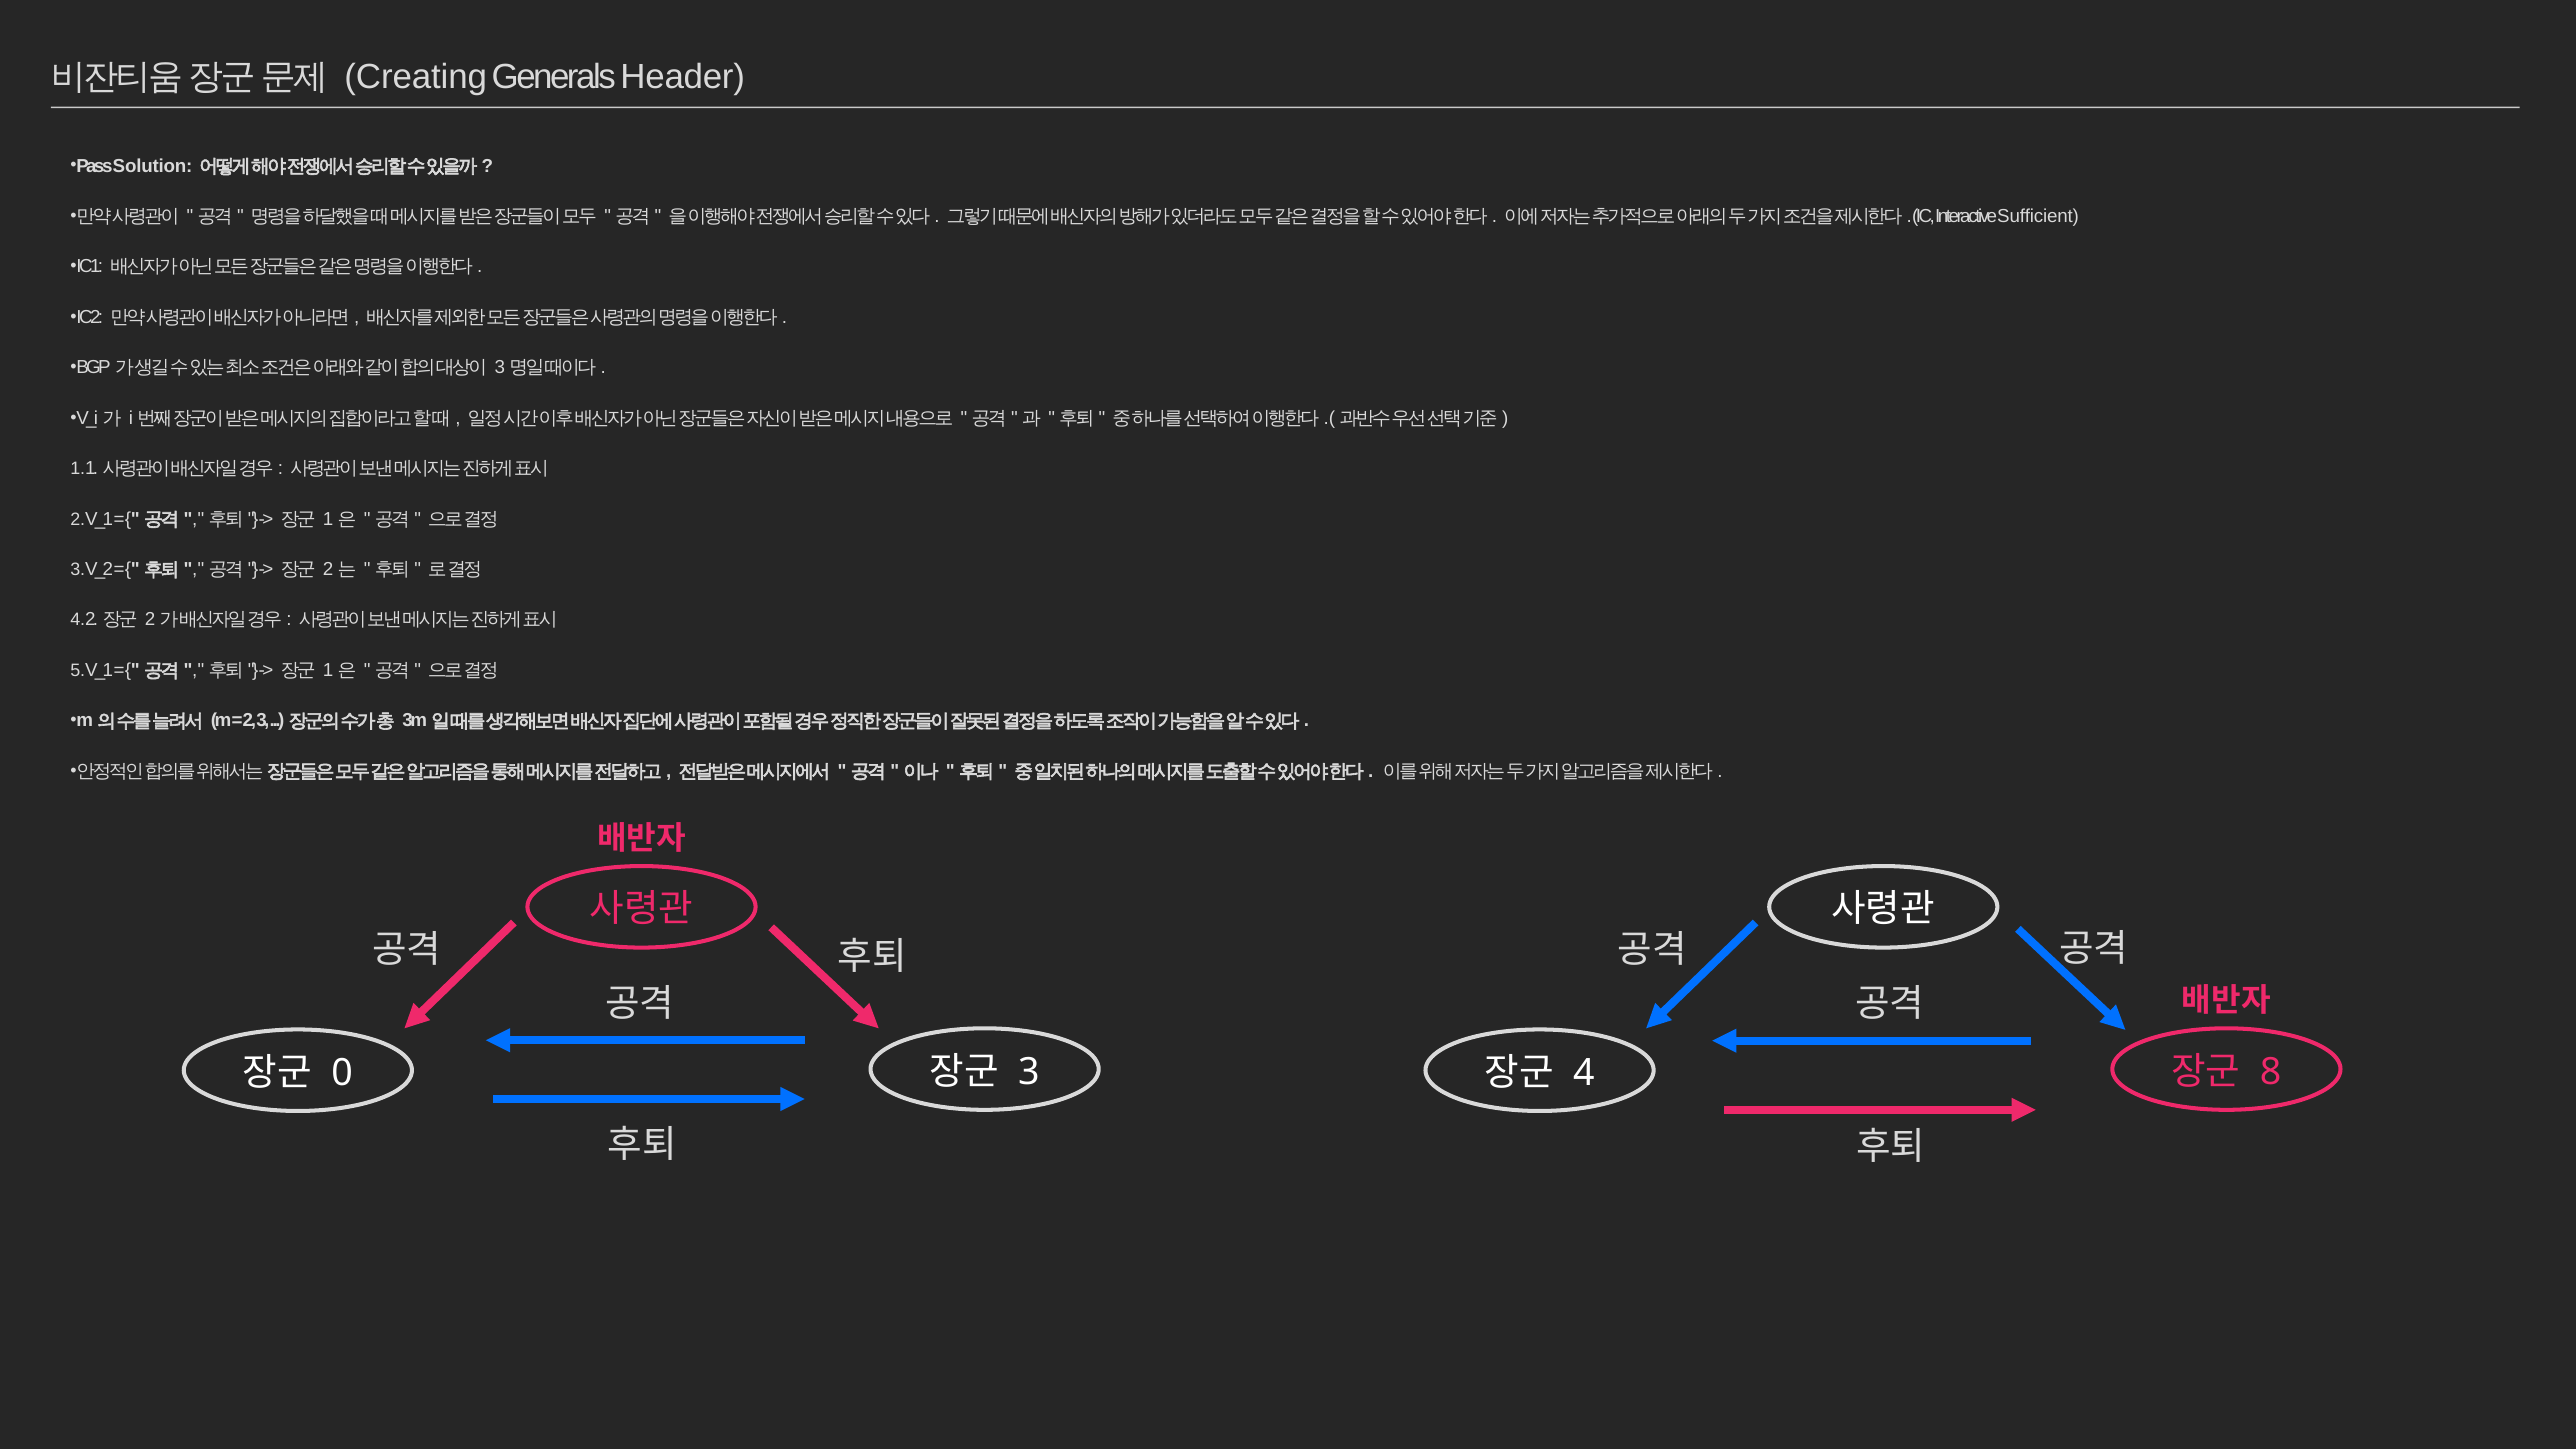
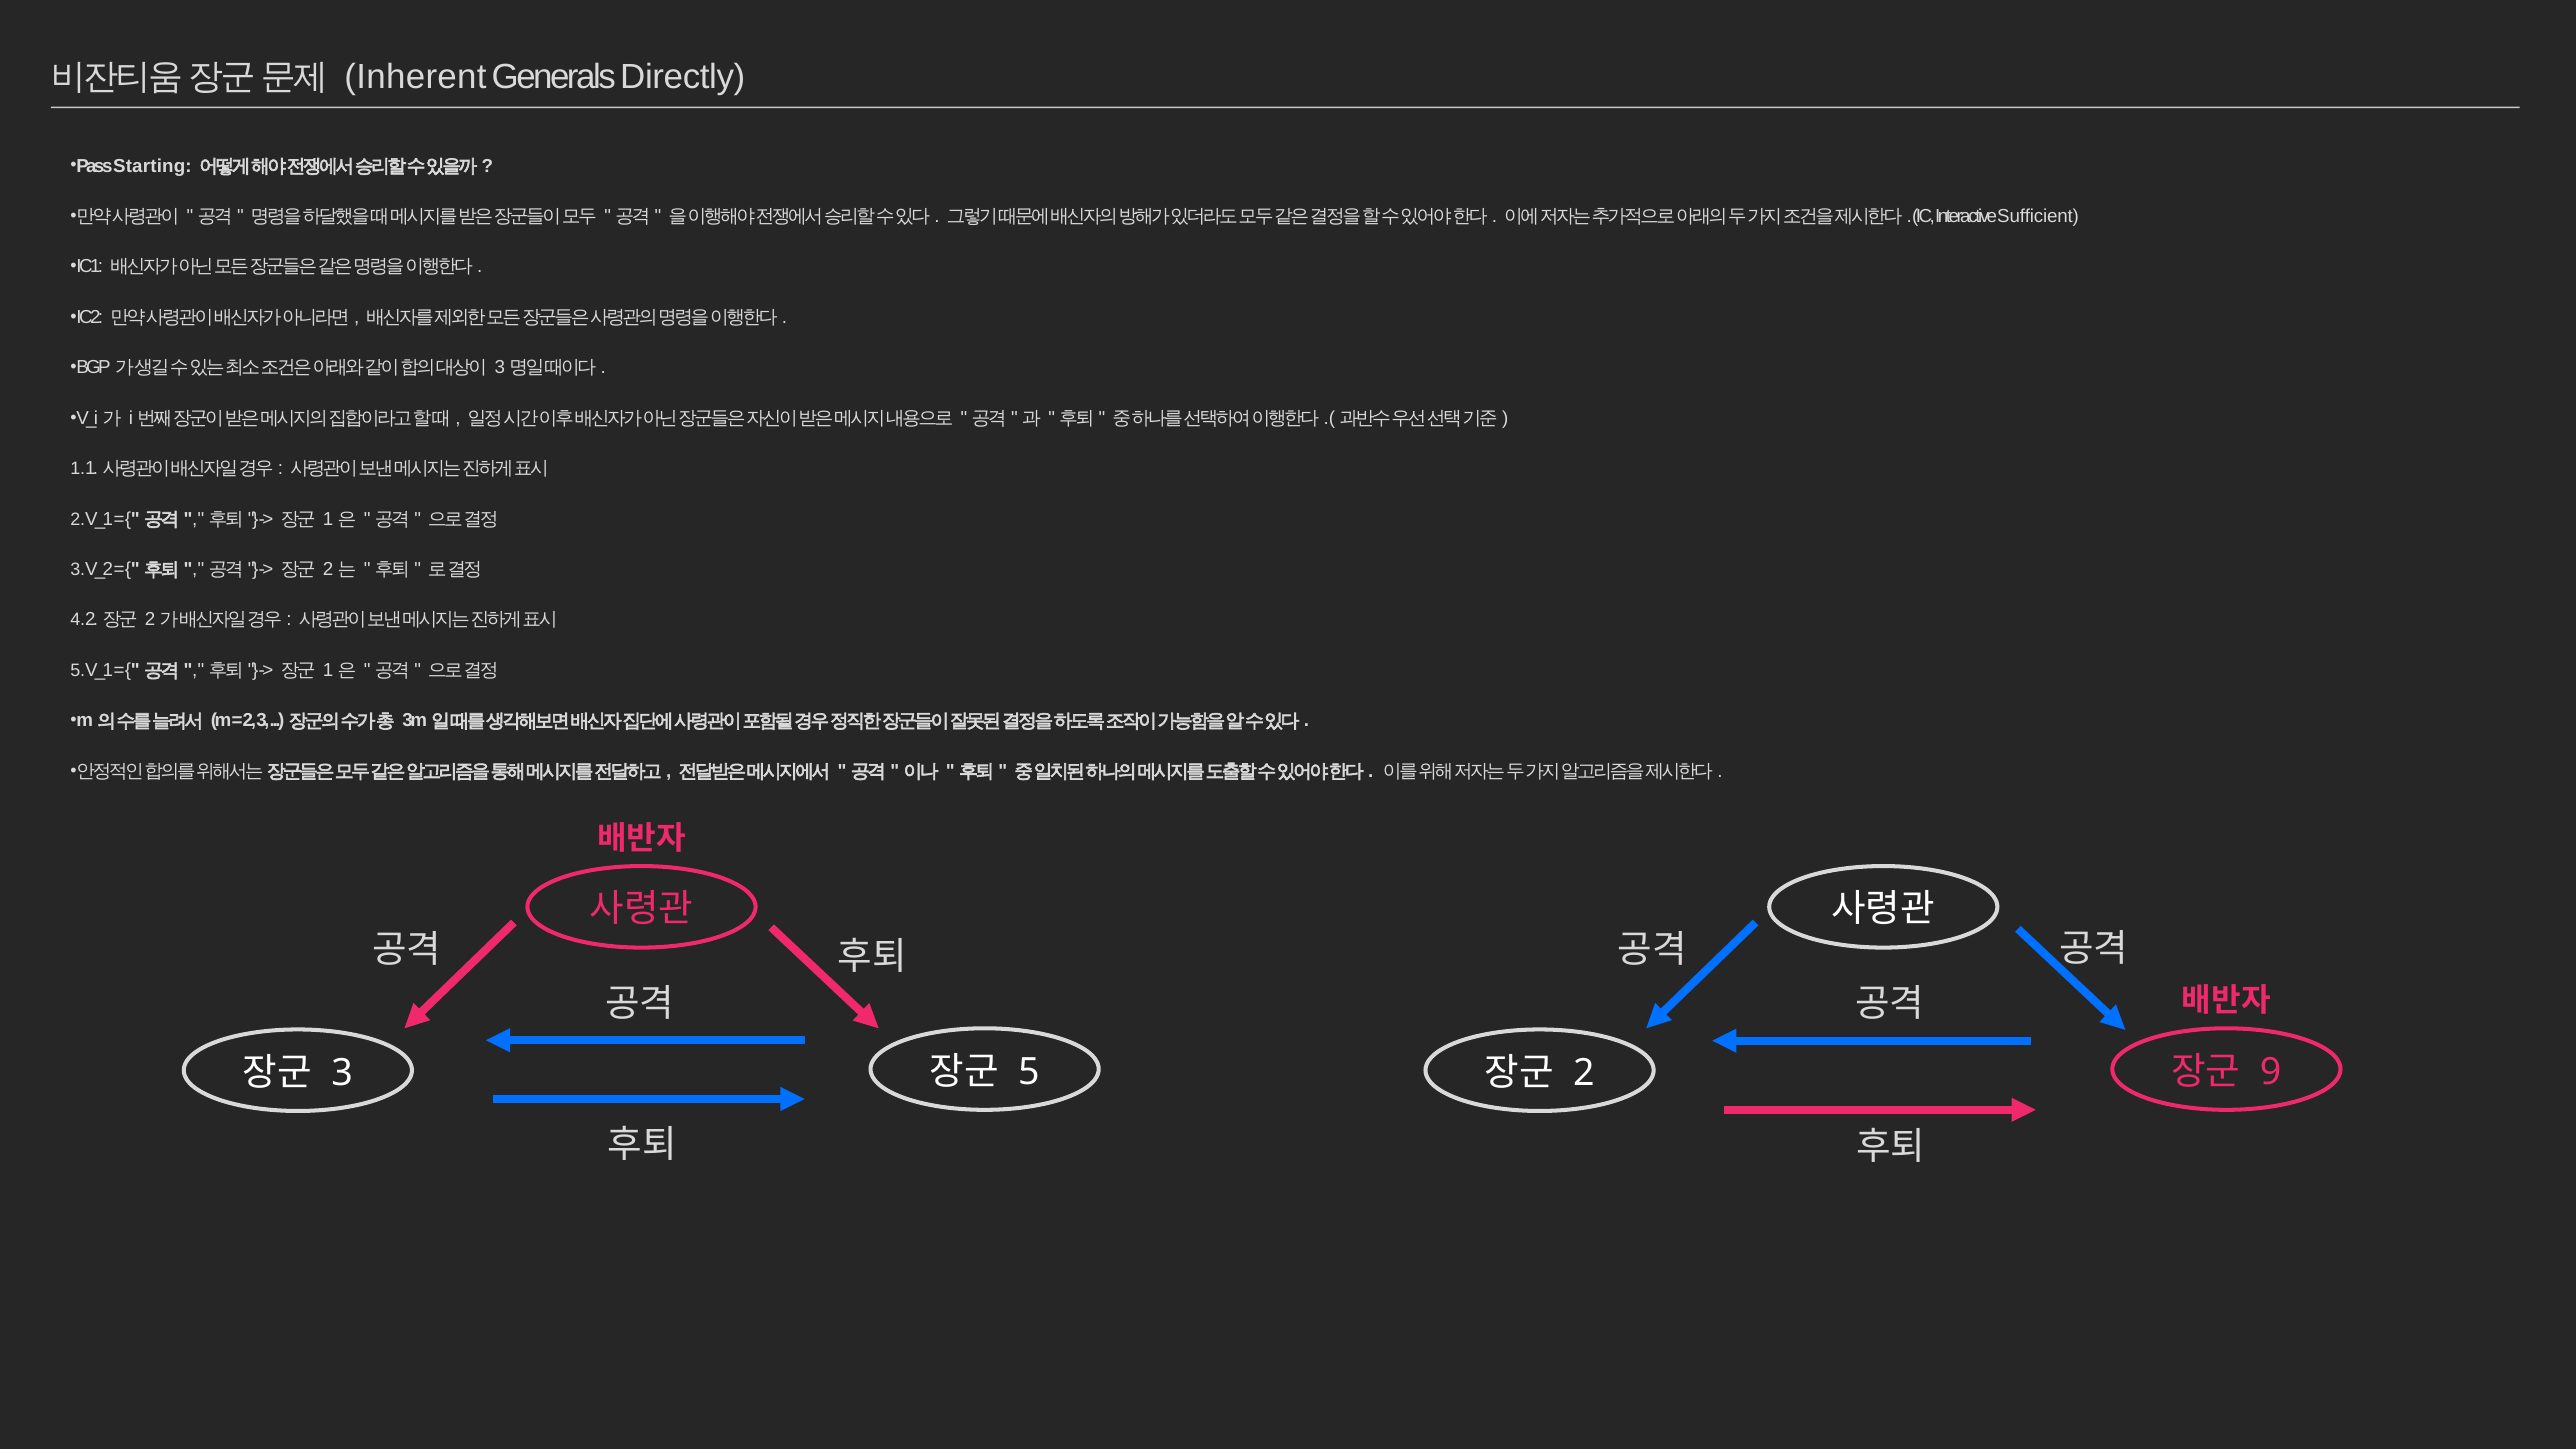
Creating: Creating -> Inherent
Header: Header -> Directly
Solution: Solution -> Starting
3 at (1029, 1072): 3 -> 5
8: 8 -> 9
0 at (342, 1073): 0 -> 3
4 at (1584, 1073): 4 -> 2
